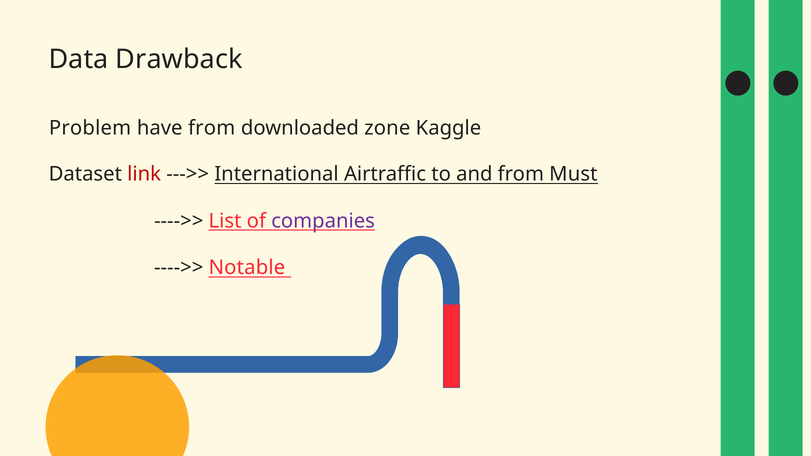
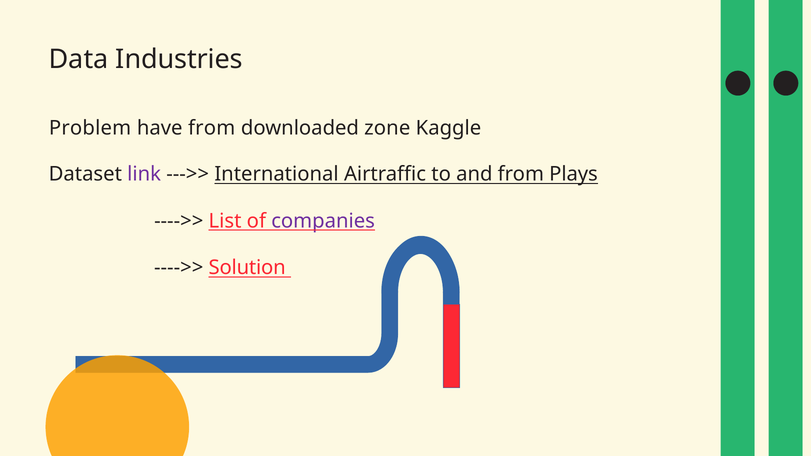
Drawback: Drawback -> Industries
link colour: red -> purple
Must: Must -> Plays
Notable: Notable -> Solution
